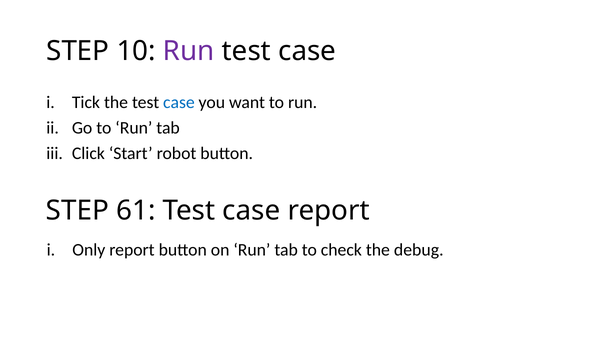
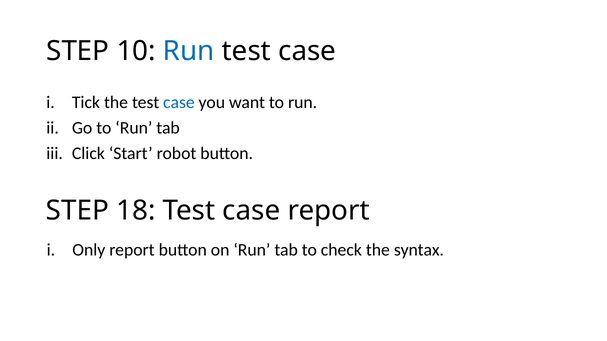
Run at (189, 51) colour: purple -> blue
61: 61 -> 18
debug: debug -> syntax
